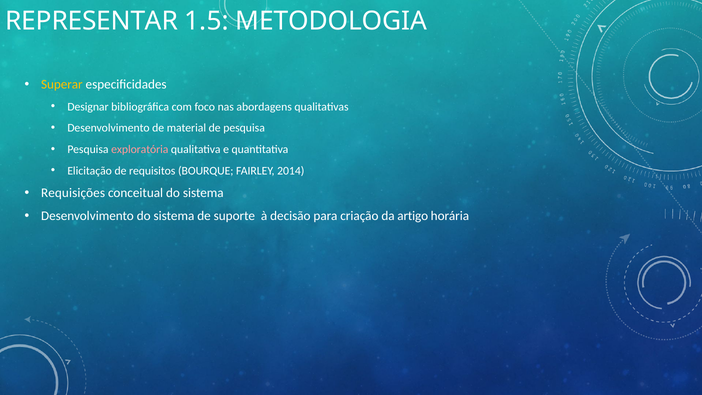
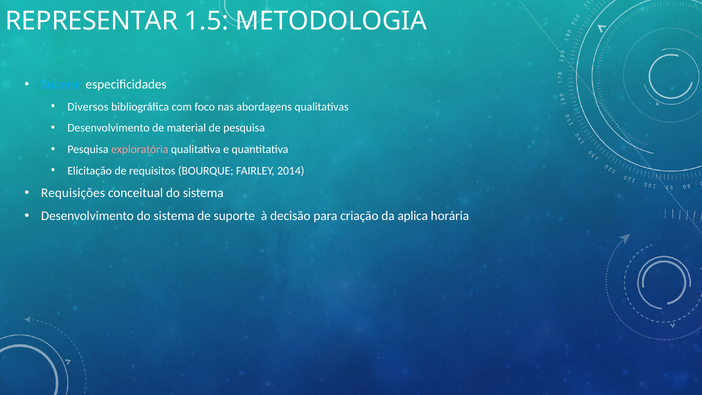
Superar colour: yellow -> light blue
Designar: Designar -> Diversos
artigo: artigo -> aplica
